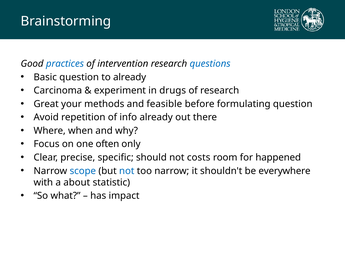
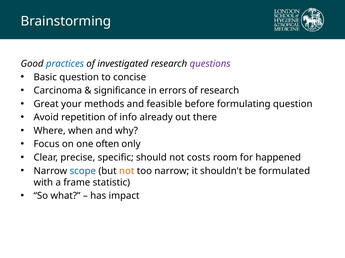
intervention: intervention -> investigated
questions colour: blue -> purple
to already: already -> concise
experiment: experiment -> significance
drugs: drugs -> errors
not at (127, 171) colour: blue -> orange
everywhere: everywhere -> formulated
about: about -> frame
